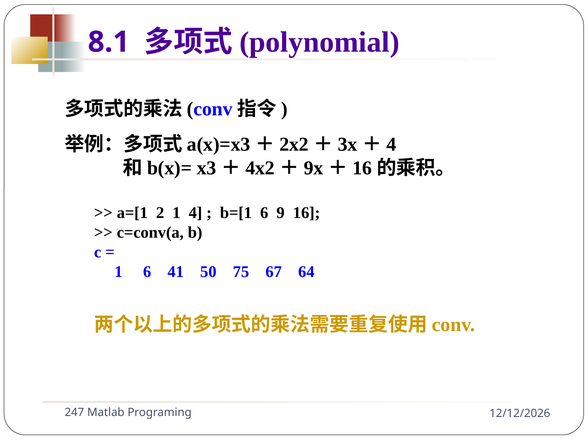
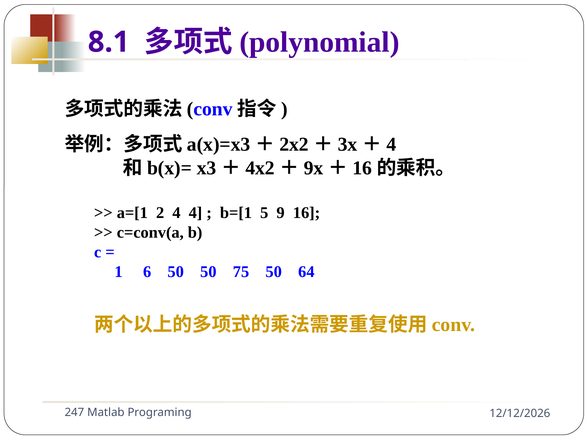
2 1: 1 -> 4
b=[1 6: 6 -> 5
6 41: 41 -> 50
75 67: 67 -> 50
